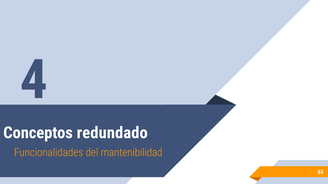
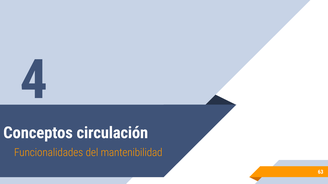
redundado: redundado -> circulación
